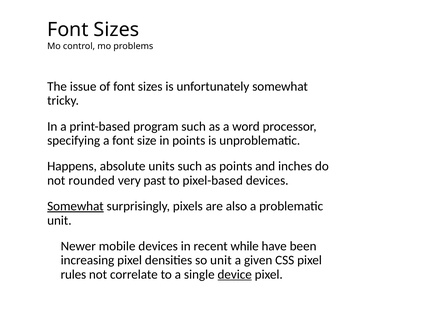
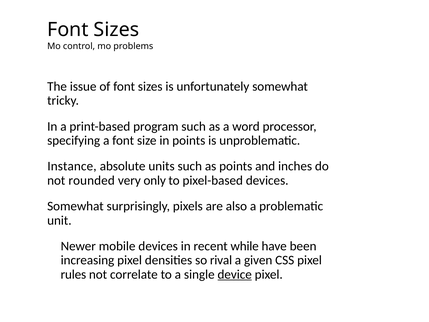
Happens: Happens -> Instance
past: past -> only
Somewhat at (75, 206) underline: present -> none
so unit: unit -> rival
